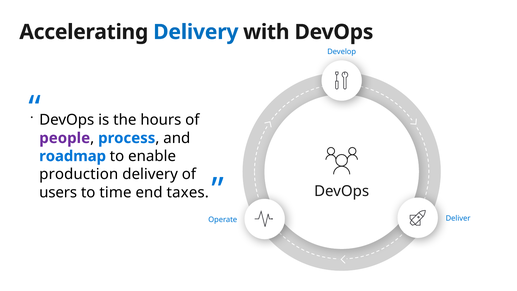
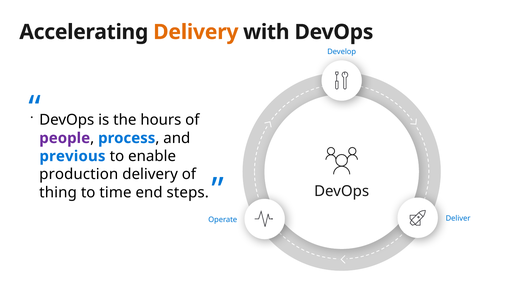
Delivery at (196, 32) colour: blue -> orange
roadmap: roadmap -> previous
users: users -> thing
taxes: taxes -> steps
